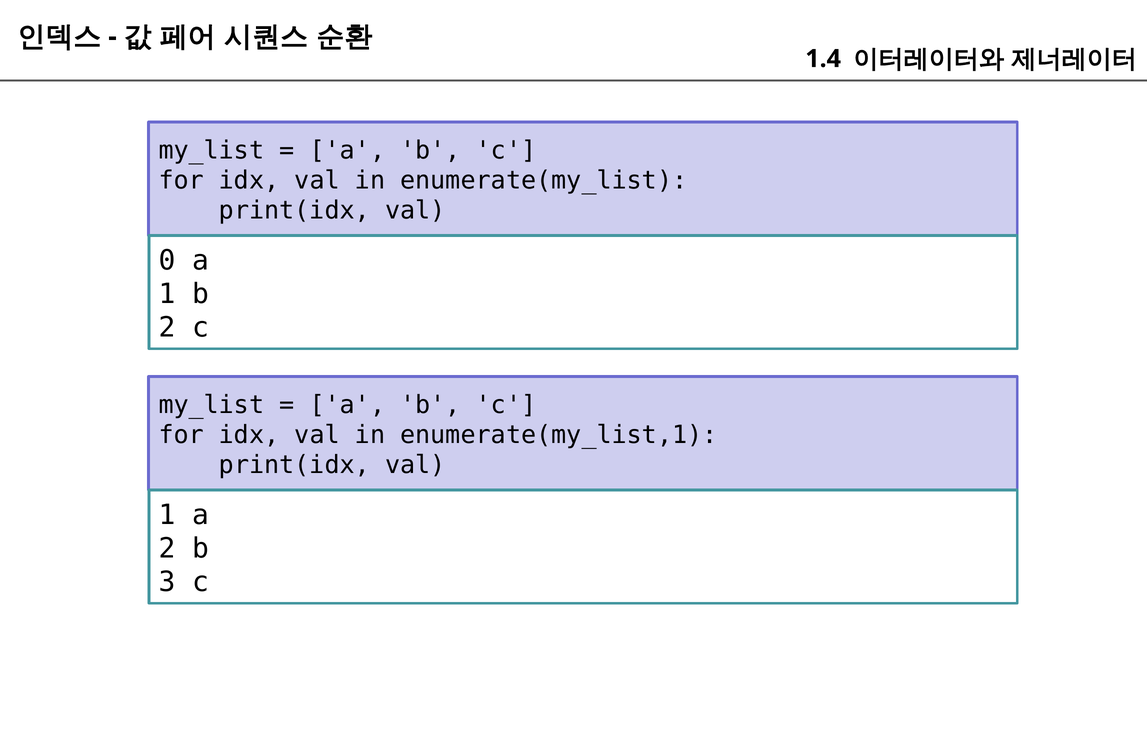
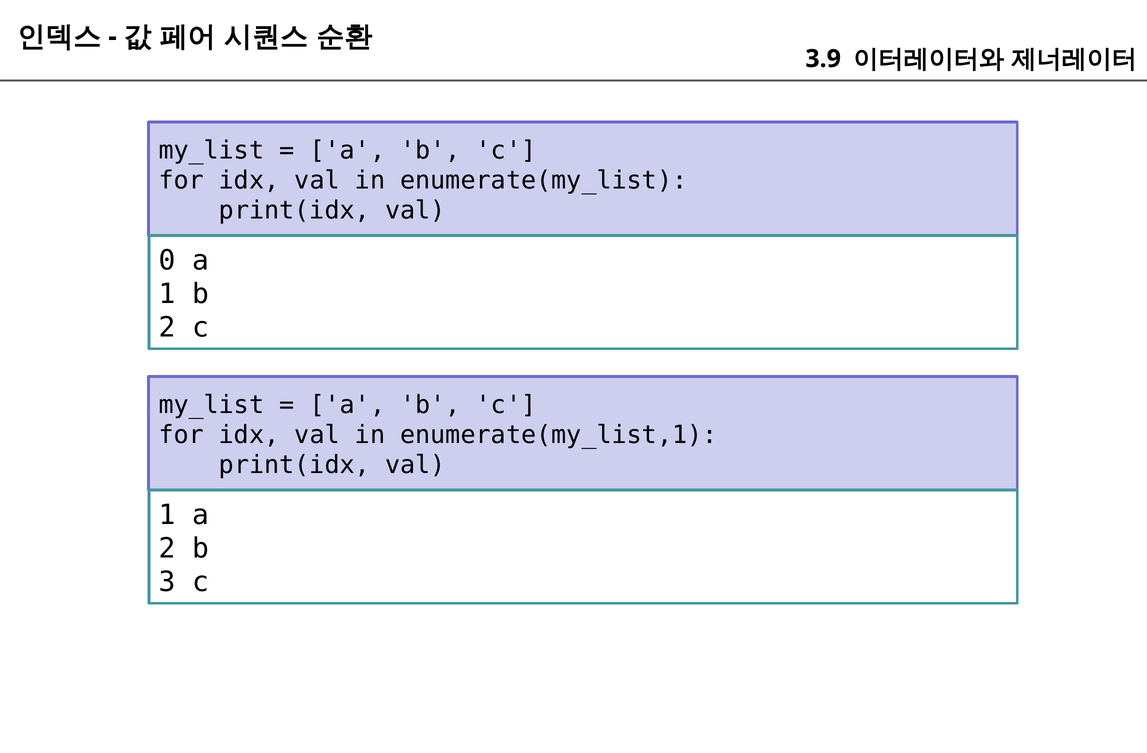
1.4: 1.4 -> 3.9
